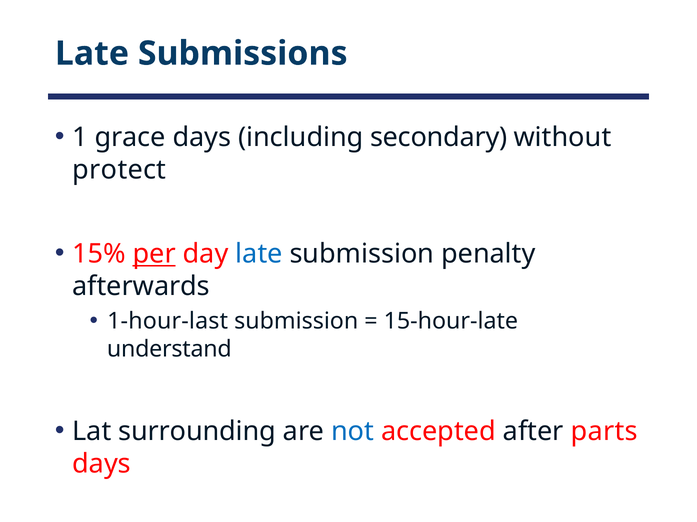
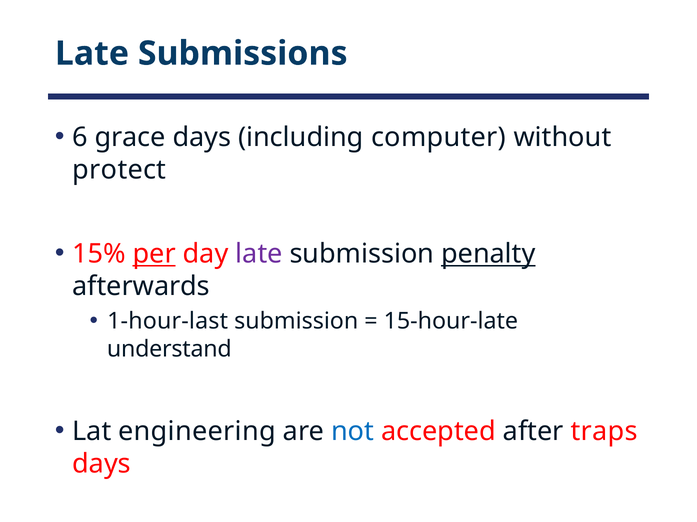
1: 1 -> 6
secondary: secondary -> computer
late at (259, 254) colour: blue -> purple
penalty underline: none -> present
surrounding: surrounding -> engineering
parts: parts -> traps
